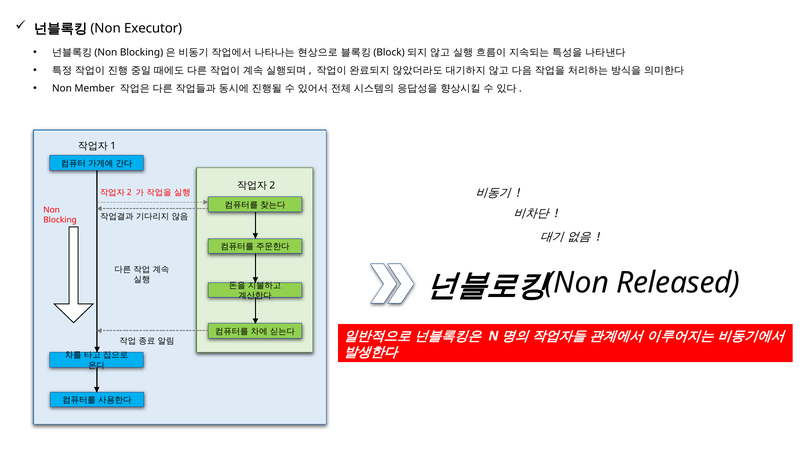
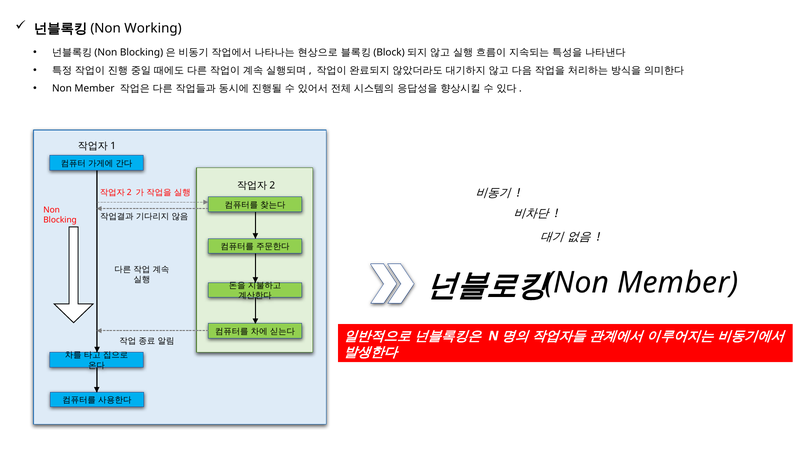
Executor: Executor -> Working
Released at (678, 283): Released -> Member
